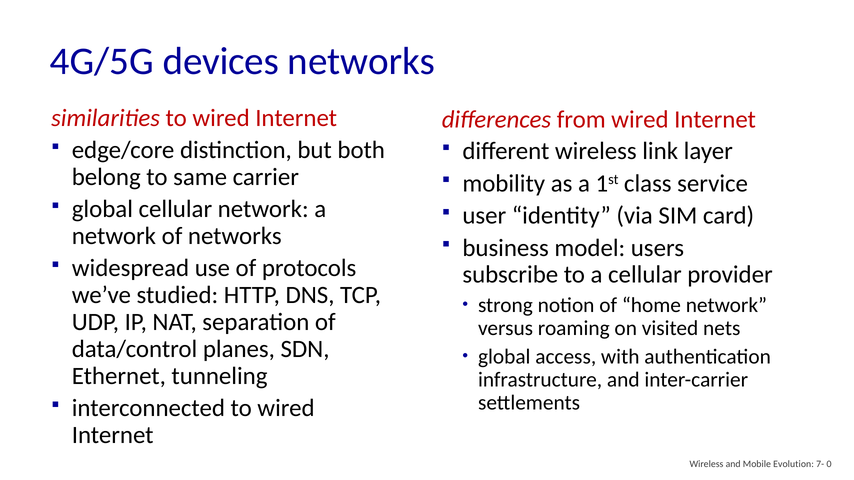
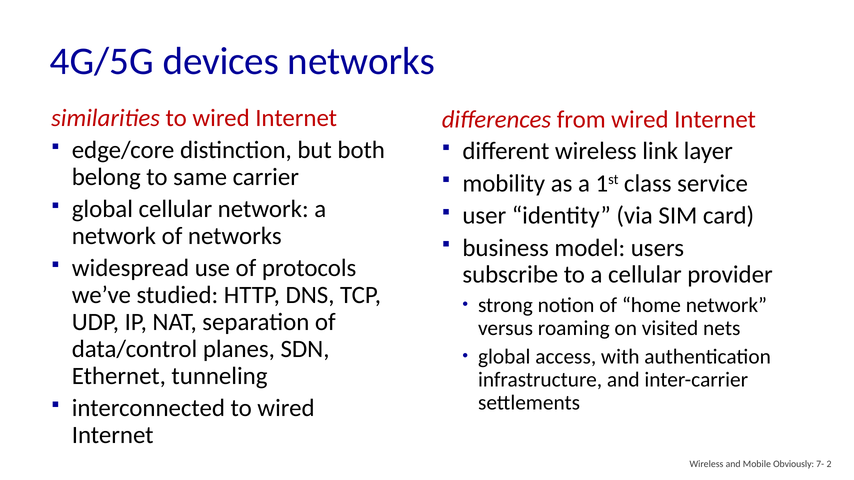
Evolution: Evolution -> Obviously
0: 0 -> 2
